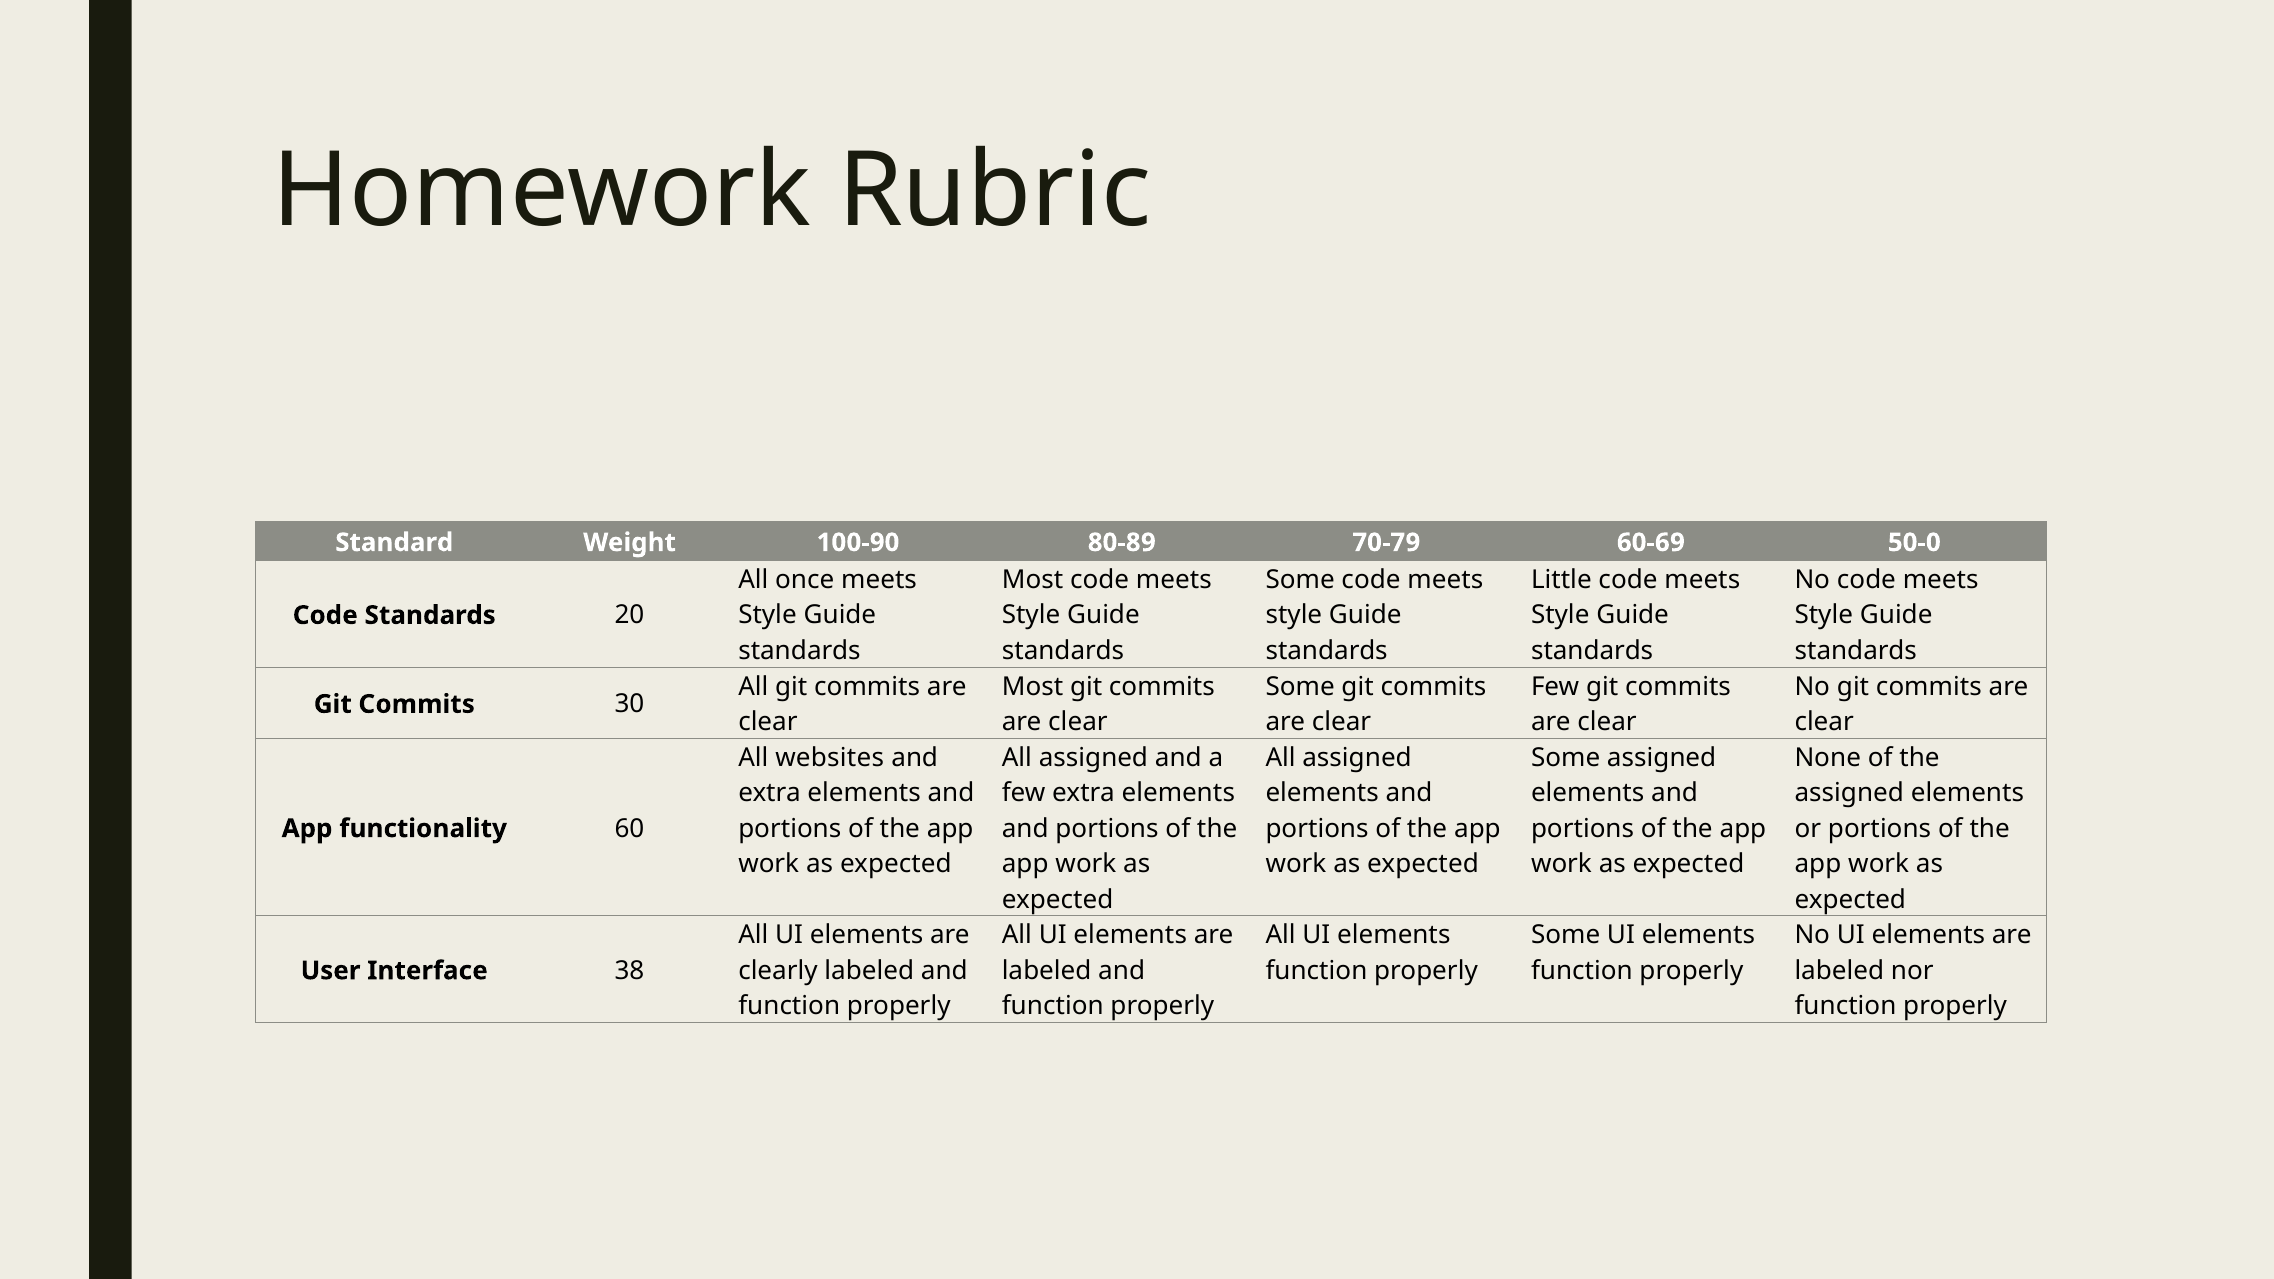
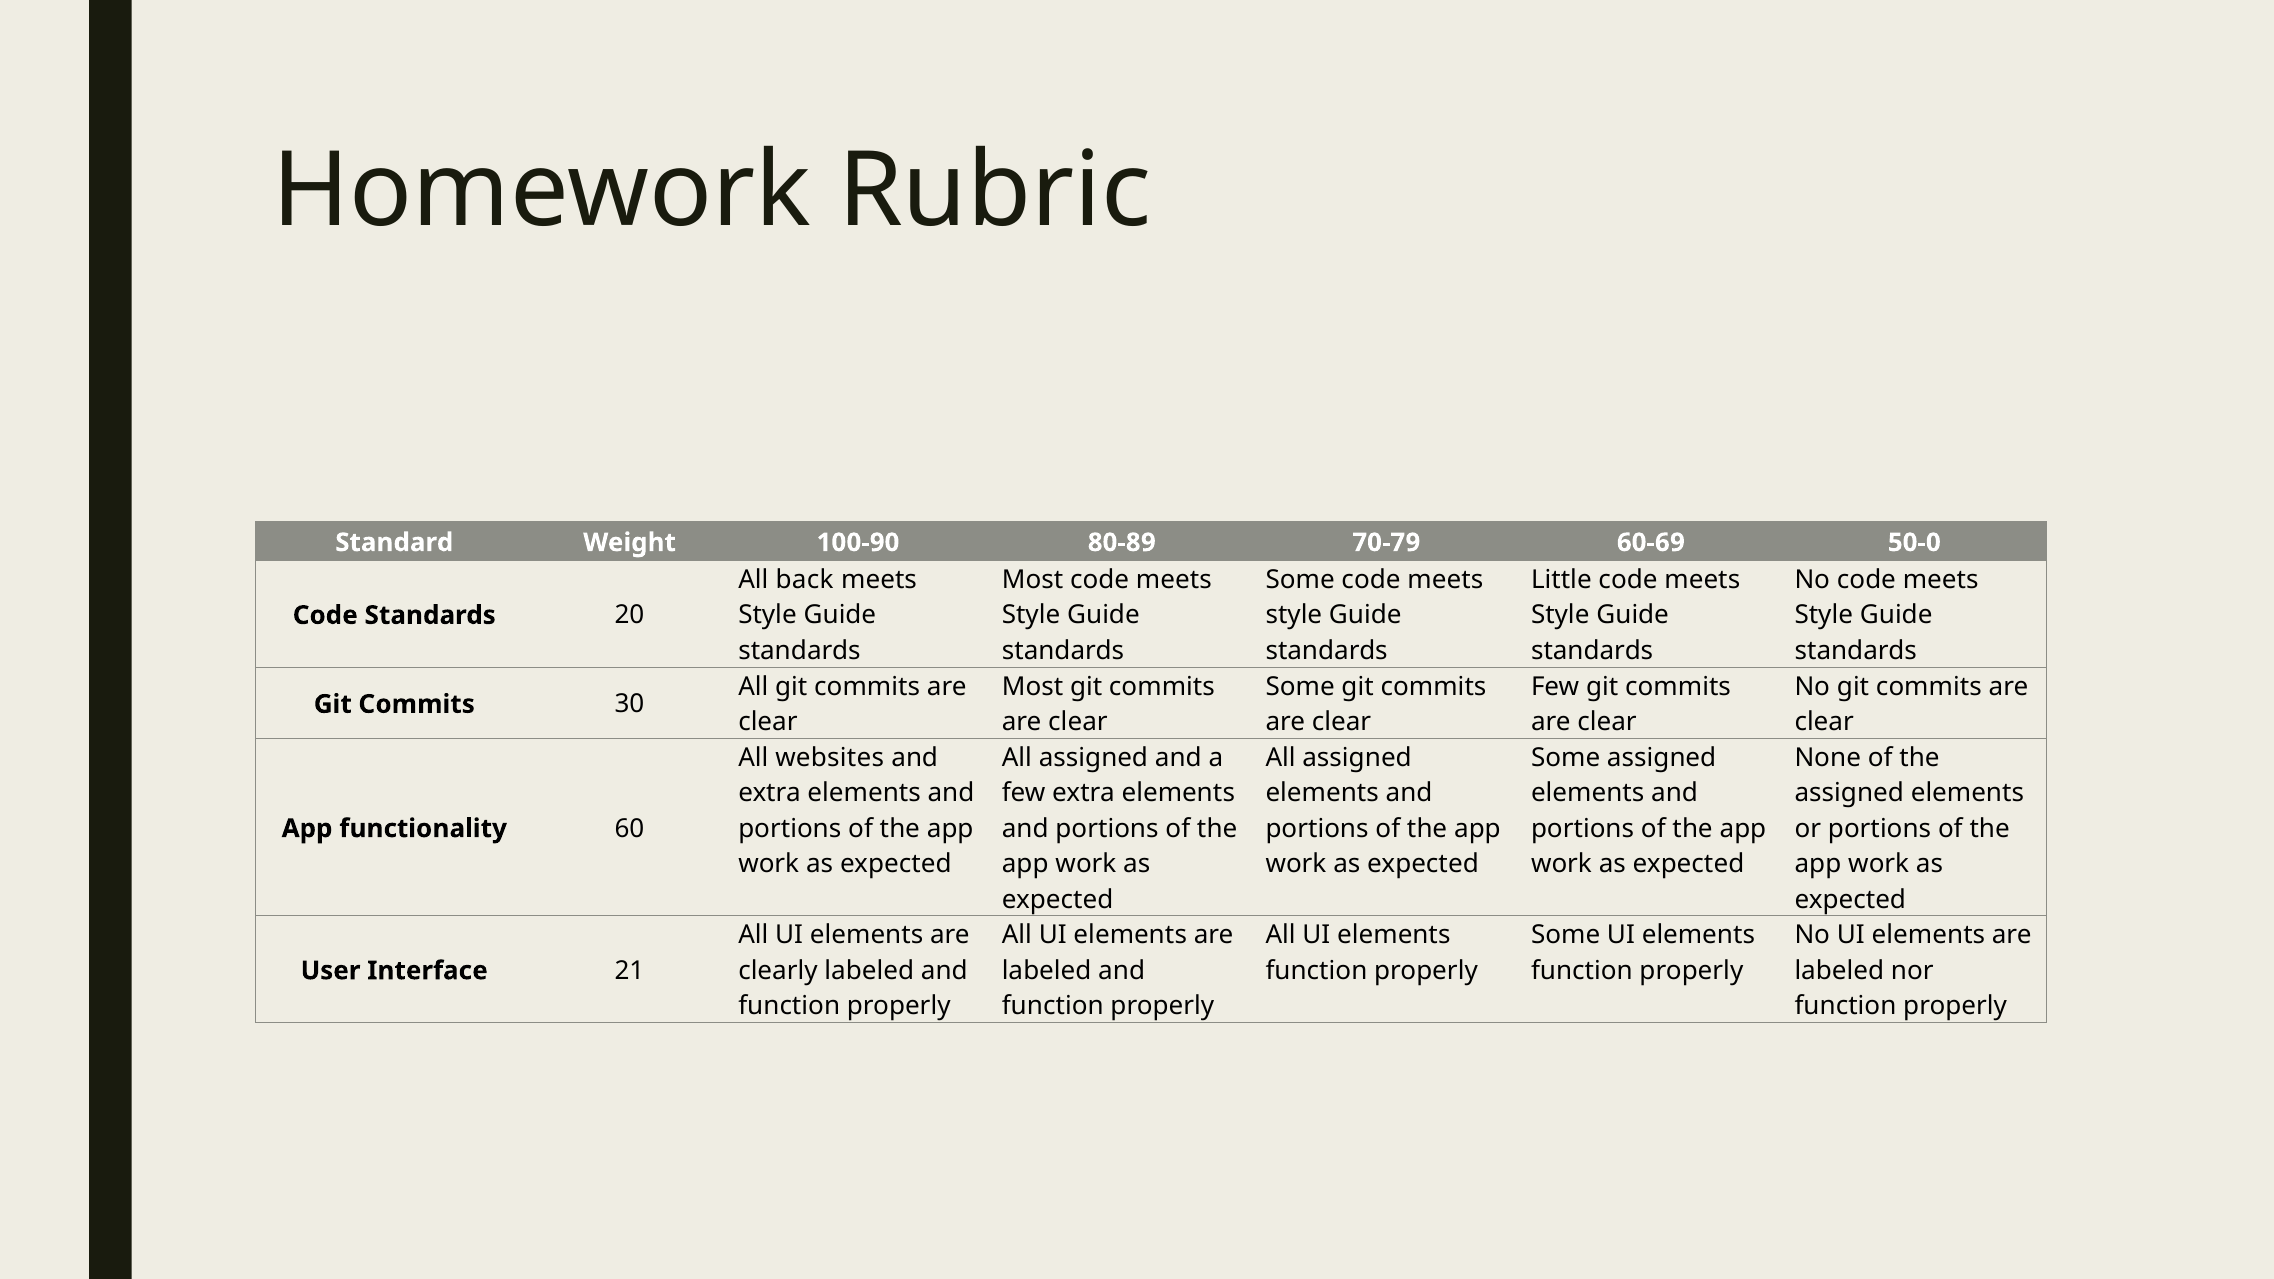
once: once -> back
38: 38 -> 21
